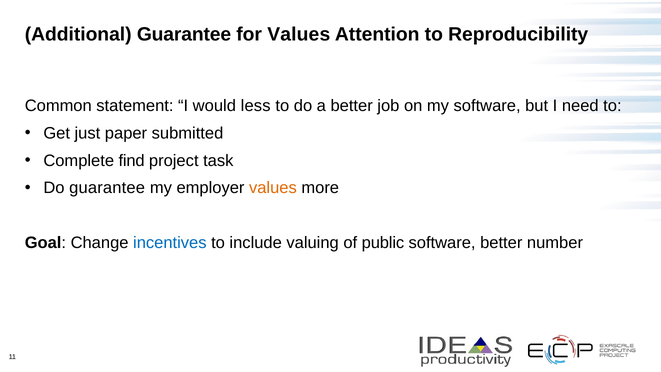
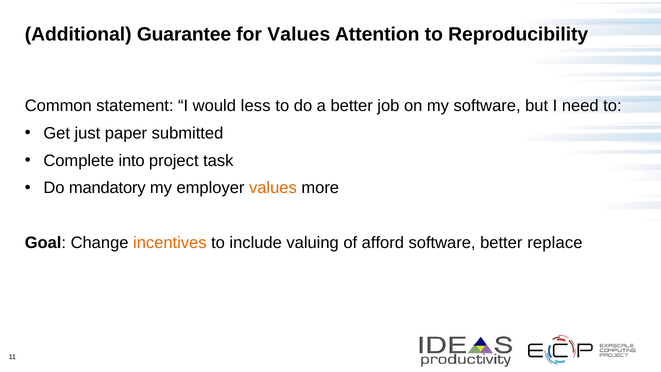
find: find -> into
Do guarantee: guarantee -> mandatory
incentives colour: blue -> orange
public: public -> afford
number: number -> replace
